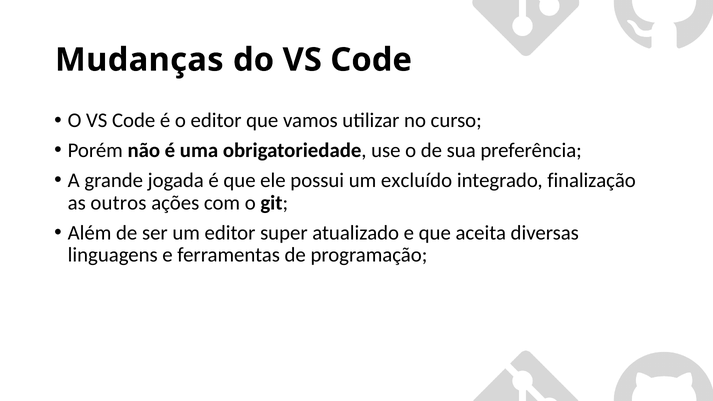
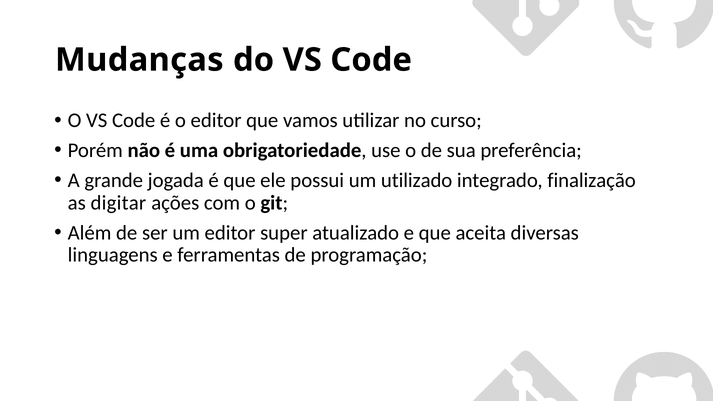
excluído: excluído -> utilizado
outros: outros -> digitar
